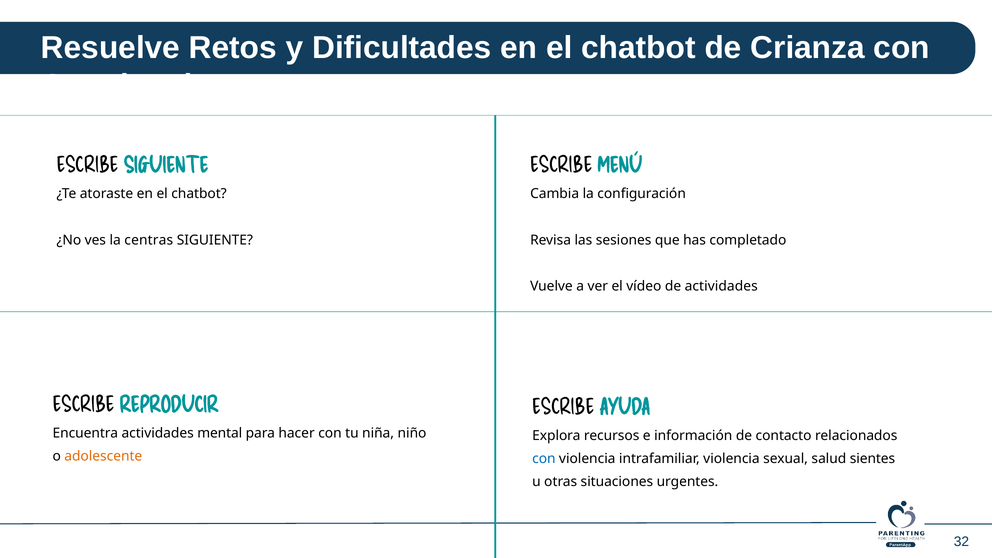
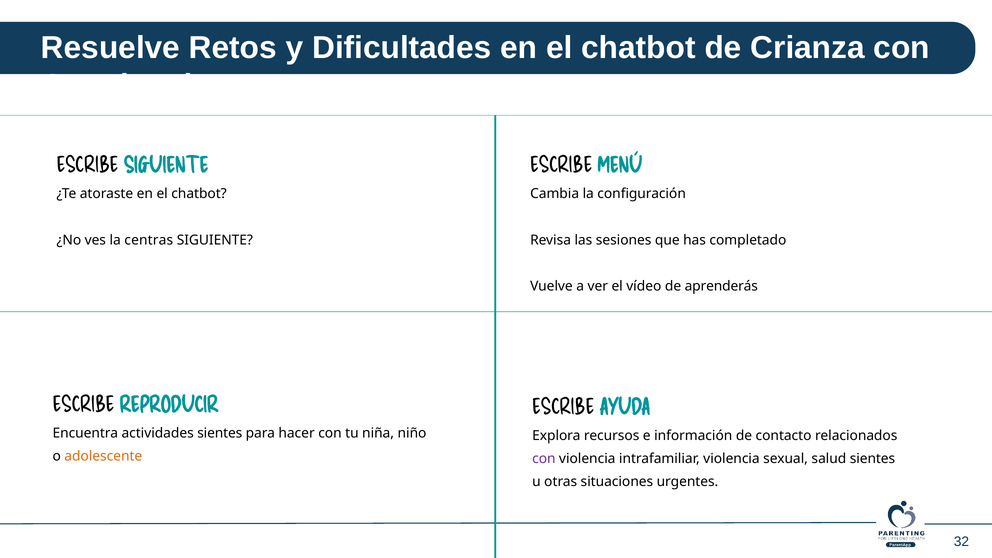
de actividades: actividades -> aprenderás
actividades mental: mental -> sientes
con at (544, 459) colour: blue -> purple
